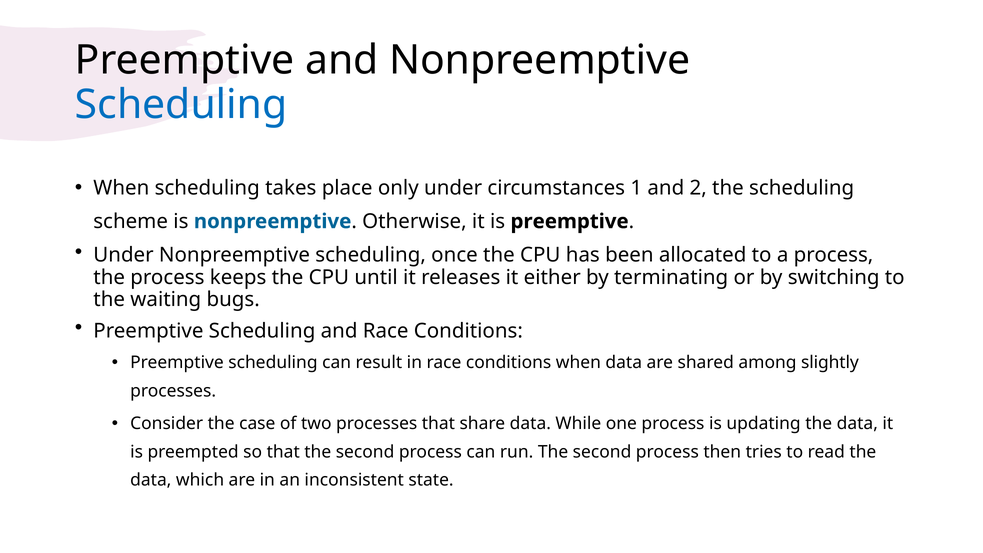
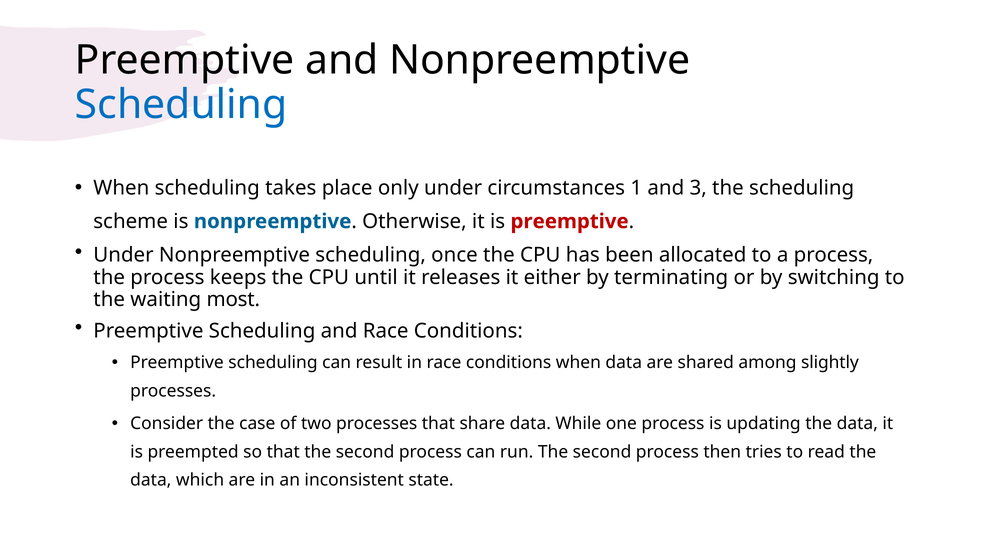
2: 2 -> 3
preemptive at (570, 221) colour: black -> red
bugs: bugs -> most
